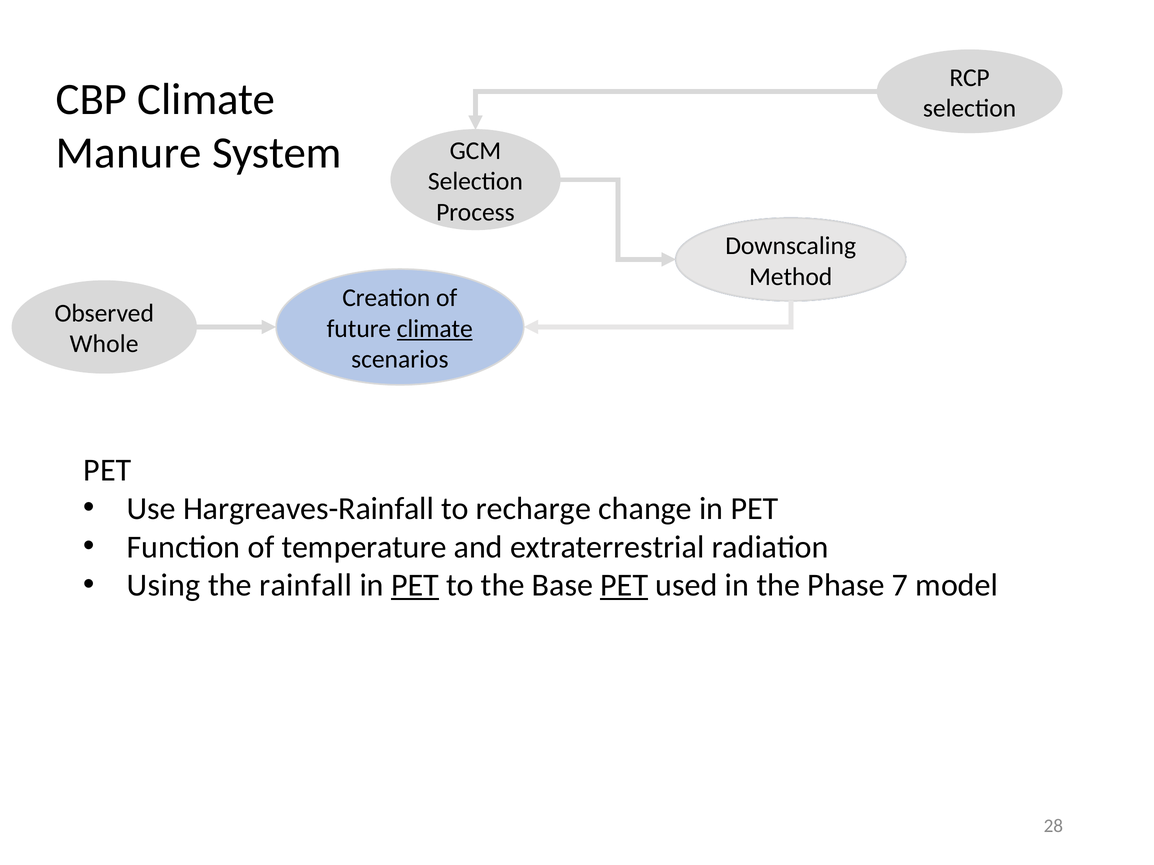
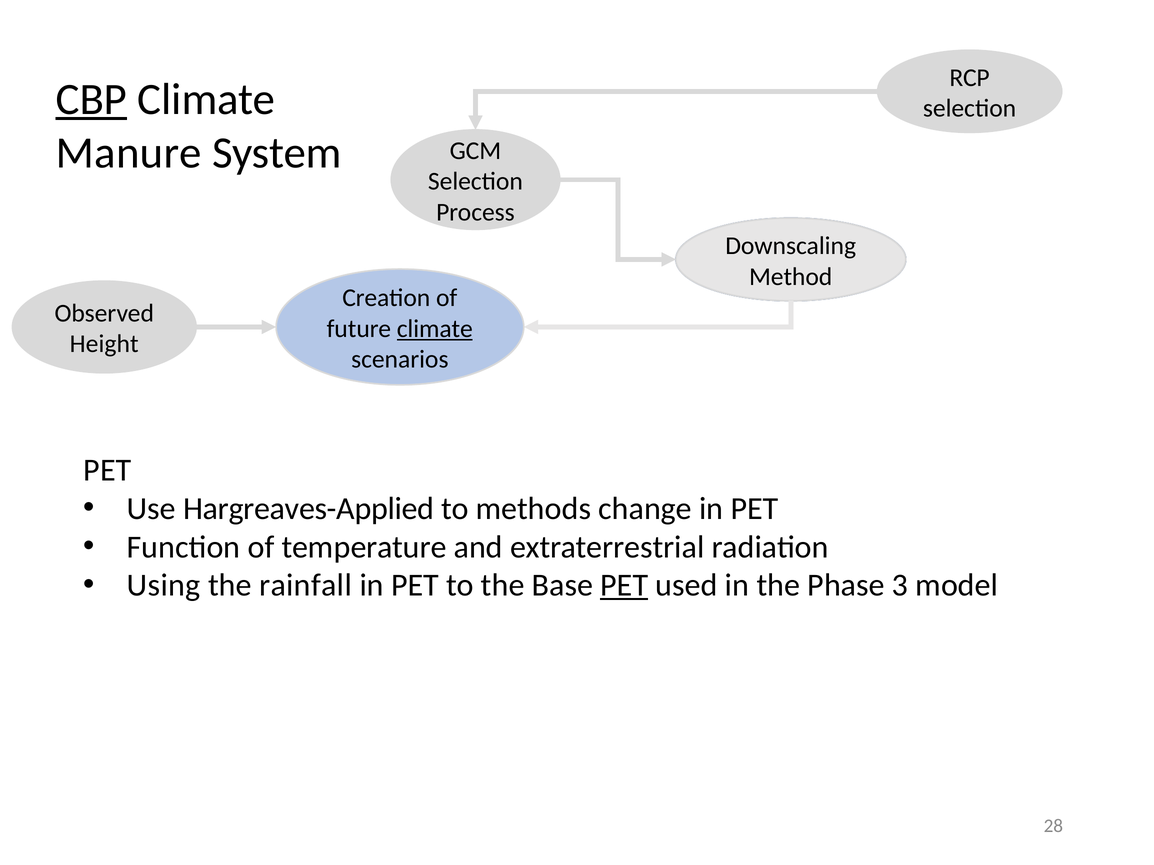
CBP underline: none -> present
Whole: Whole -> Height
Hargreaves-Rainfall: Hargreaves-Rainfall -> Hargreaves-Applied
recharge: recharge -> methods
PET at (415, 586) underline: present -> none
7: 7 -> 3
